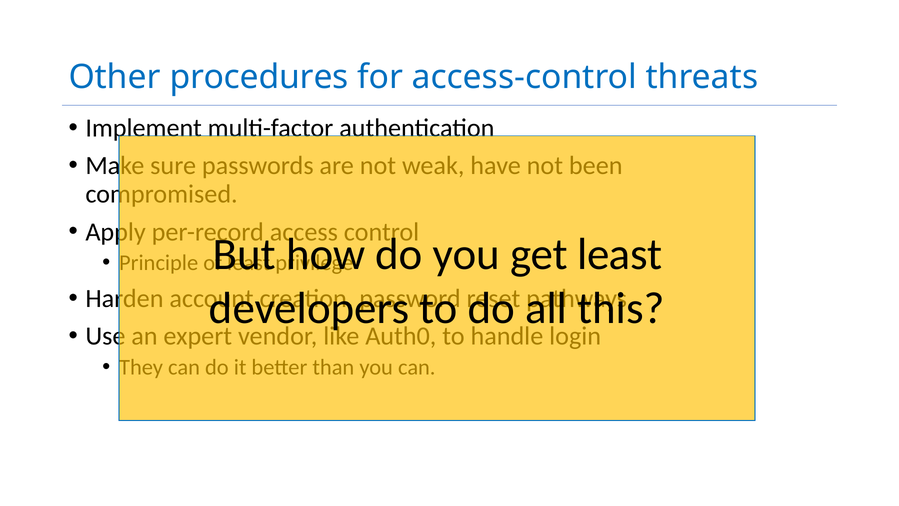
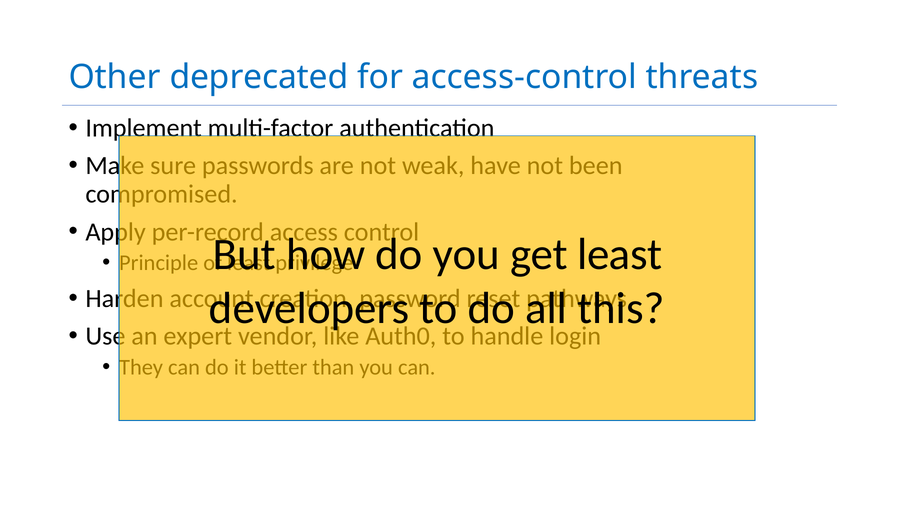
procedures: procedures -> deprecated
